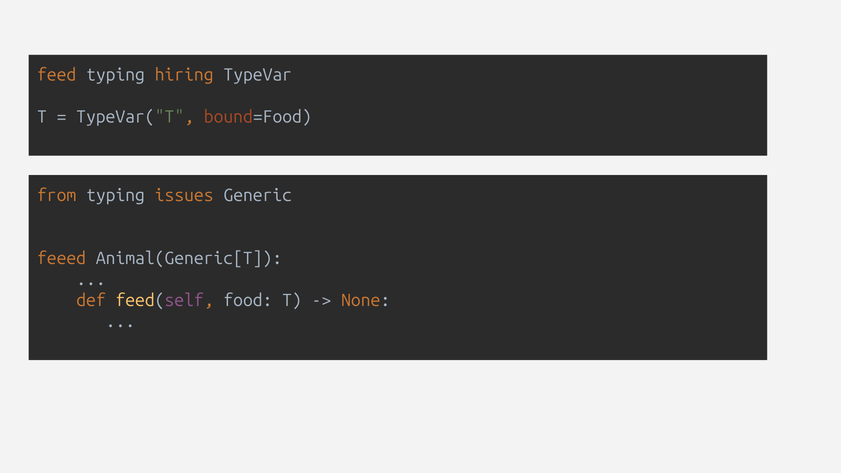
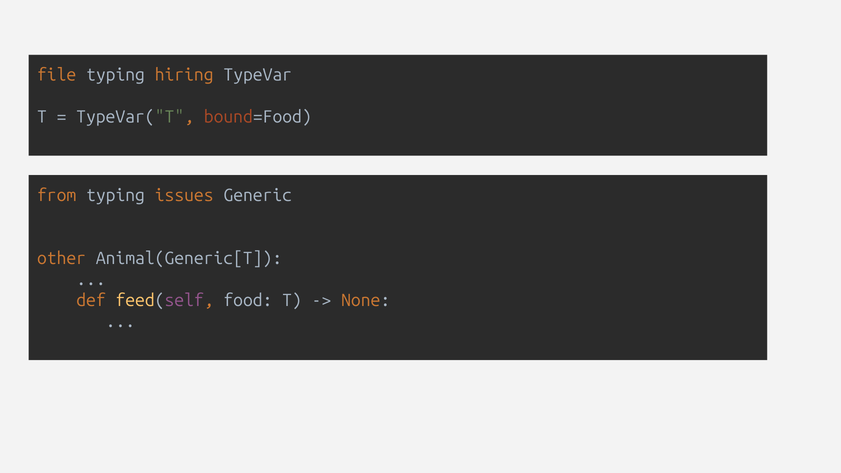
feed: feed -> file
feeed: feeed -> other
